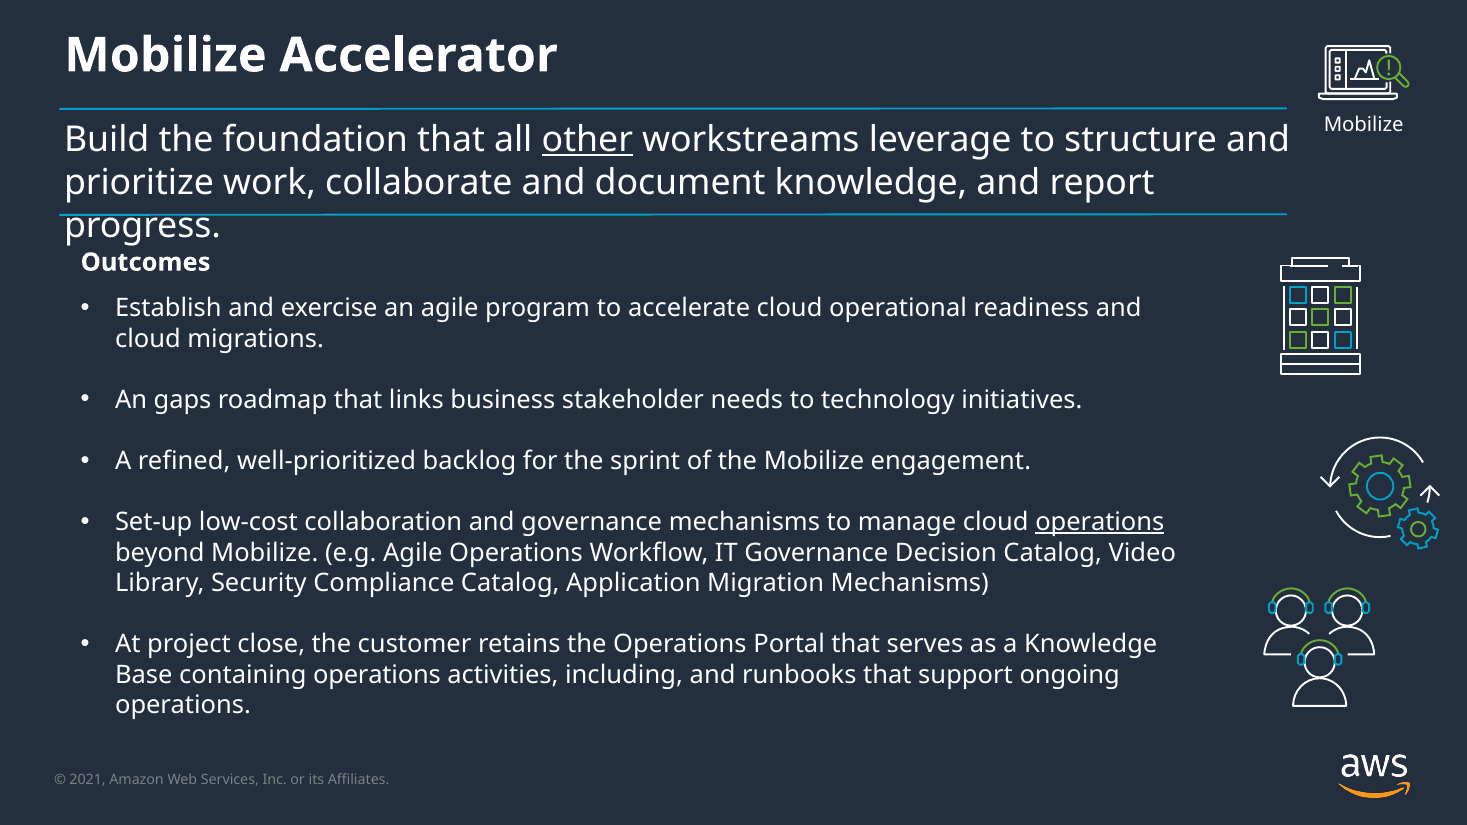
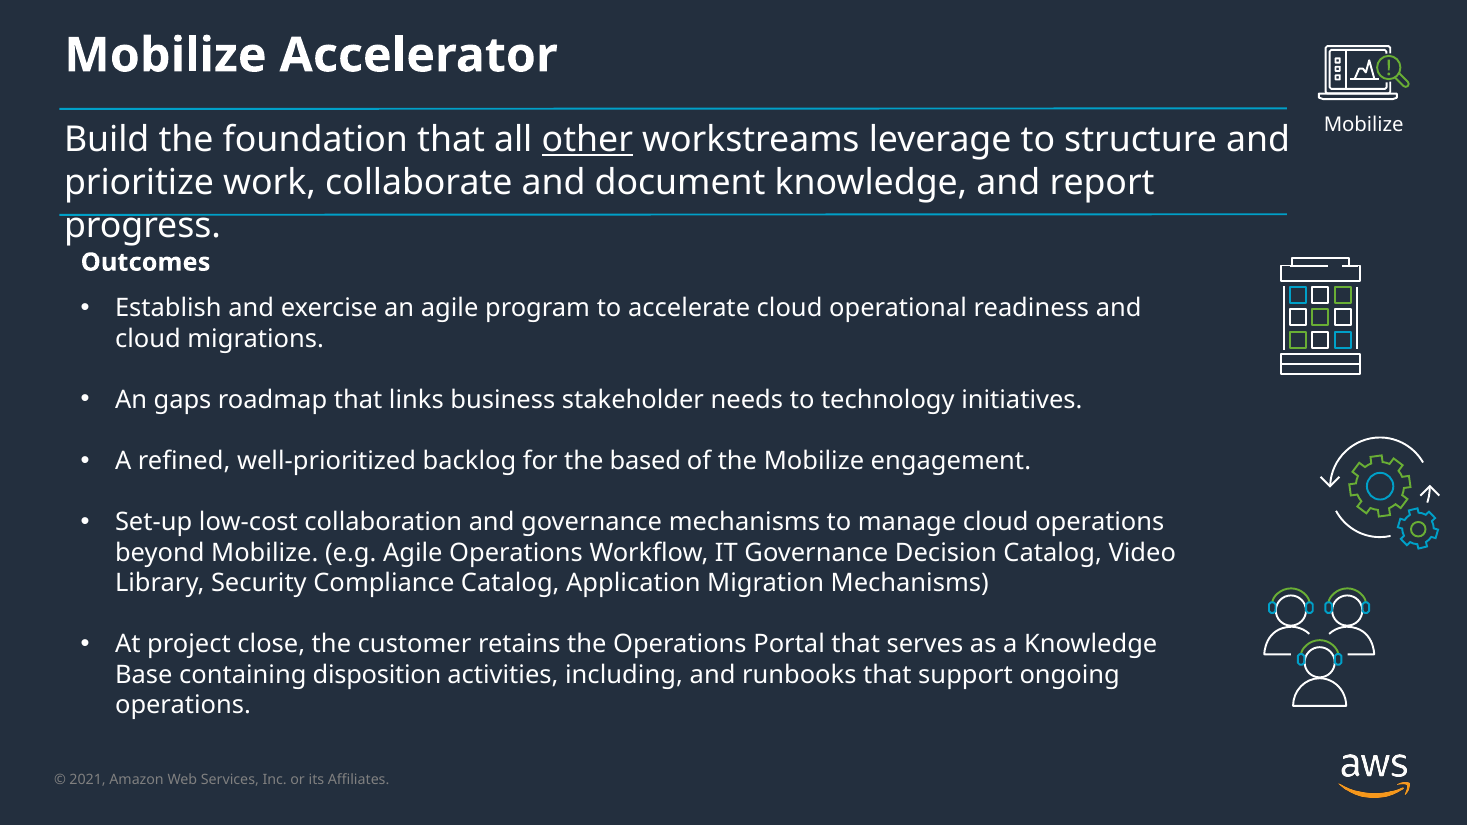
sprint: sprint -> based
operations at (1100, 522) underline: present -> none
containing operations: operations -> disposition
